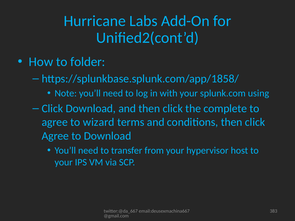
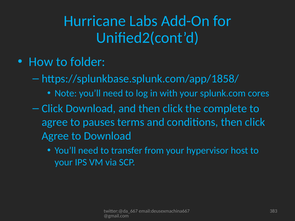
using: using -> cores
wizard: wizard -> pauses
